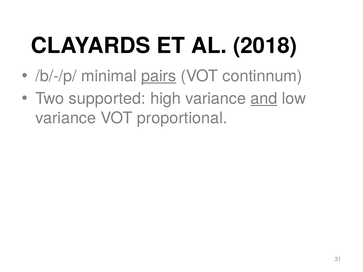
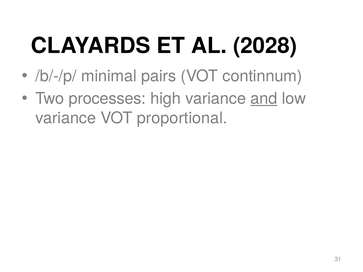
2018: 2018 -> 2028
pairs underline: present -> none
supported: supported -> processes
